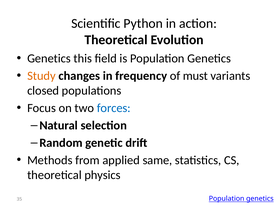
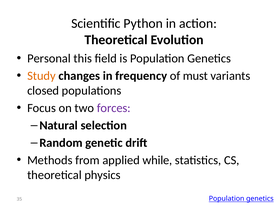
Genetics at (49, 59): Genetics -> Personal
forces colour: blue -> purple
same: same -> while
